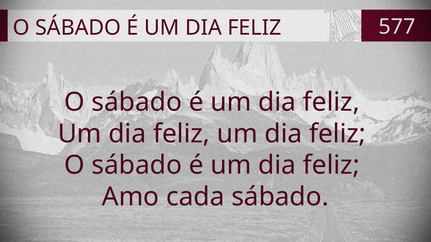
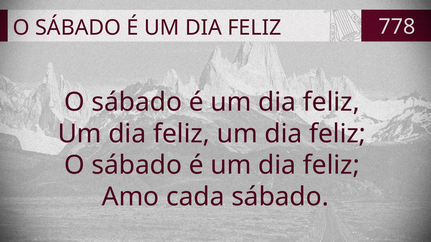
577: 577 -> 778
